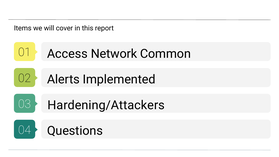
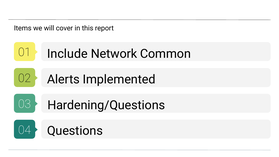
Access: Access -> Include
Hardening/Attackers: Hardening/Attackers -> Hardening/Questions
